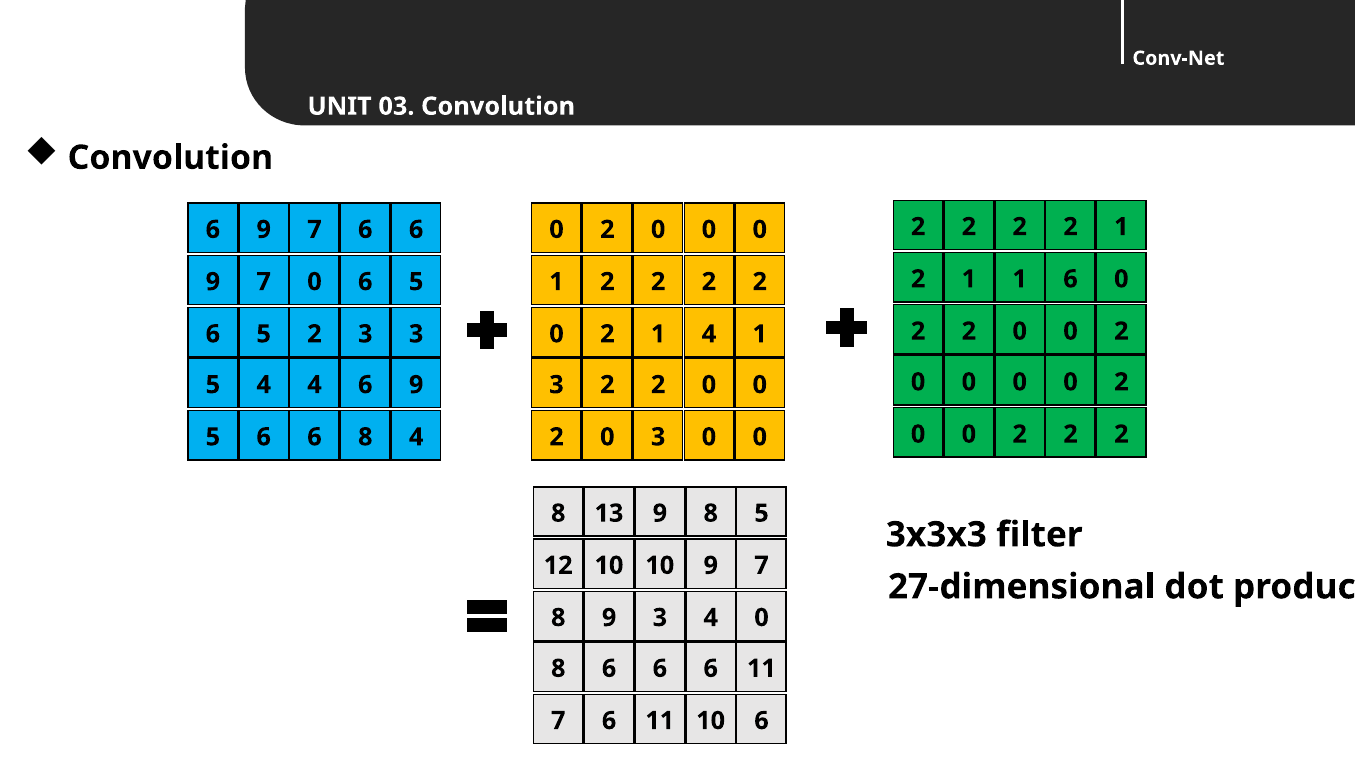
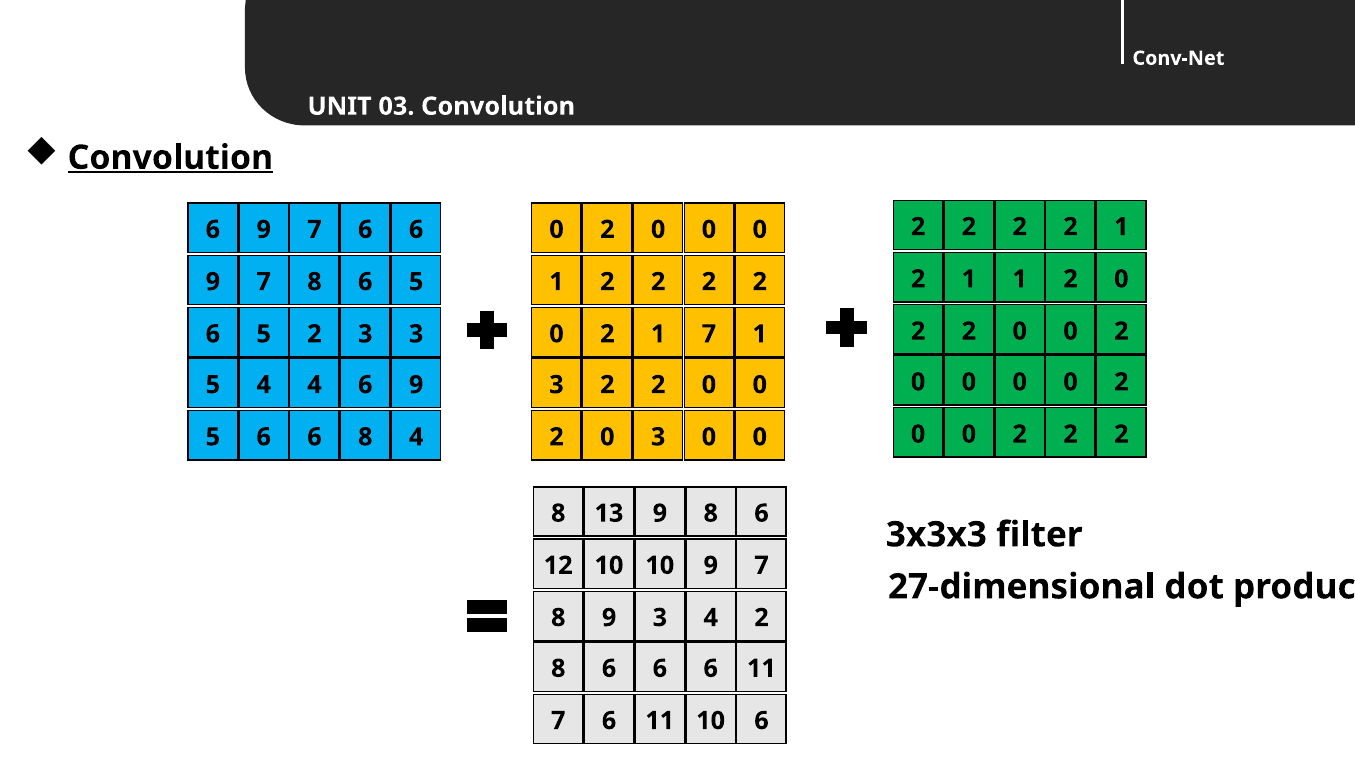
Convolution at (170, 158) underline: none -> present
1 1 6: 6 -> 2
0 at (314, 282): 0 -> 8
1 4: 4 -> 7
9 8 5: 5 -> 6
3 4 0: 0 -> 2
